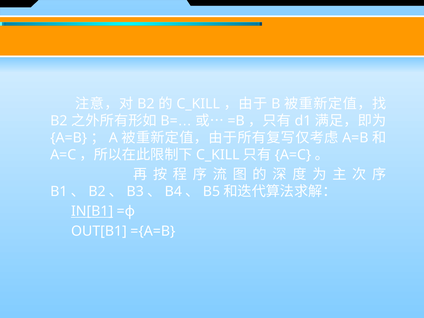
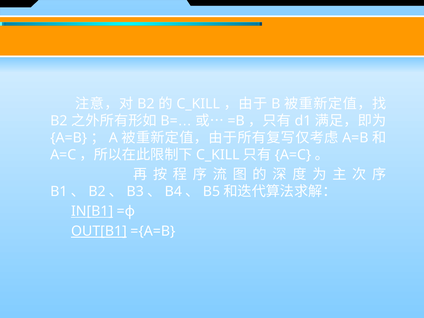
OUT[B1 underline: none -> present
